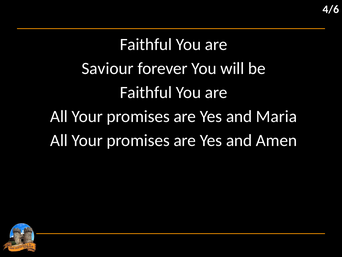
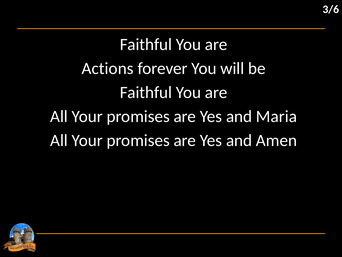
4/6: 4/6 -> 3/6
Saviour: Saviour -> Actions
